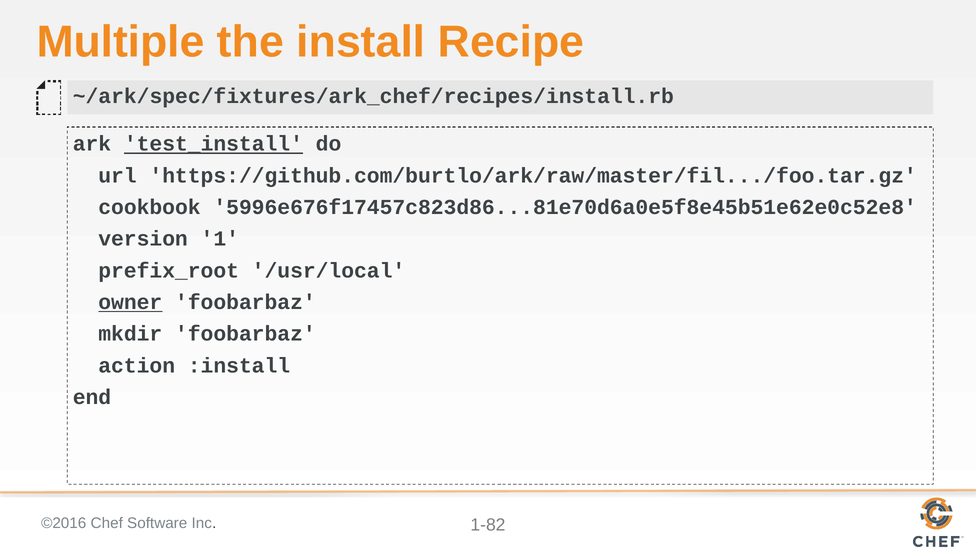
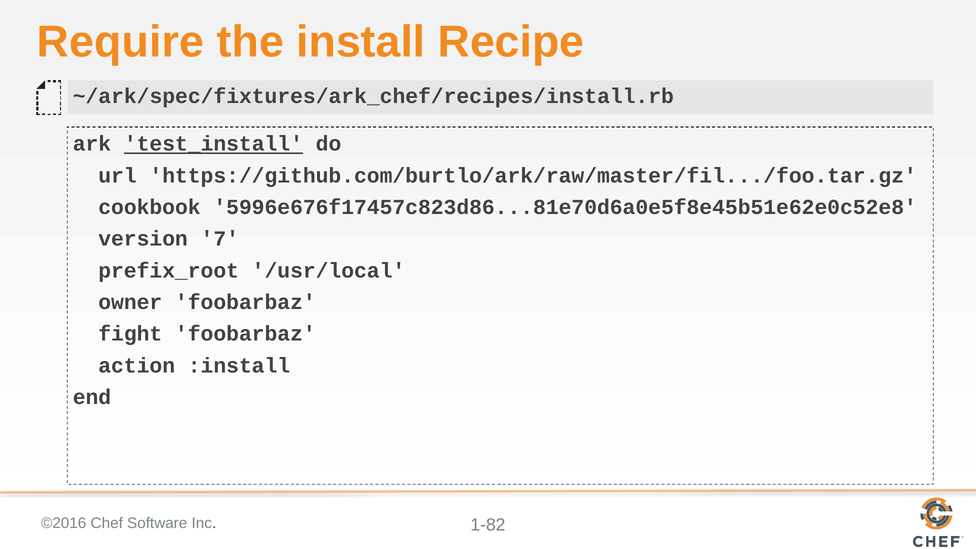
Multiple: Multiple -> Require
1: 1 -> 7
owner underline: present -> none
mkdir: mkdir -> fight
